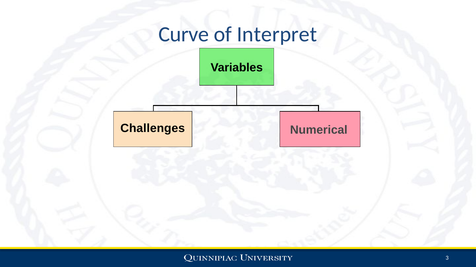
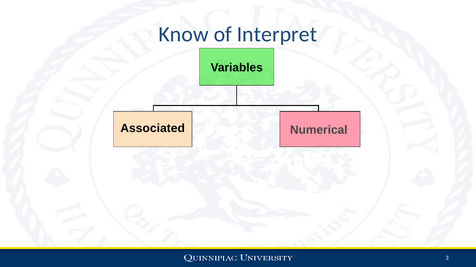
Curve: Curve -> Know
Challenges: Challenges -> Associated
